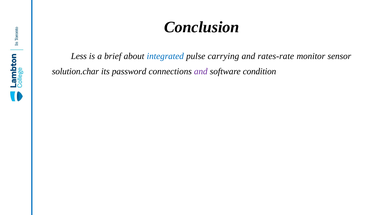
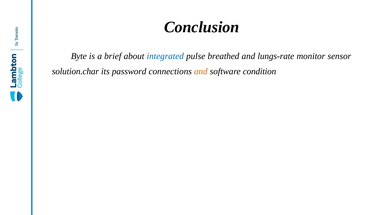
Less: Less -> Byte
carrying: carrying -> breathed
rates-rate: rates-rate -> lungs-rate
and at (201, 71) colour: purple -> orange
